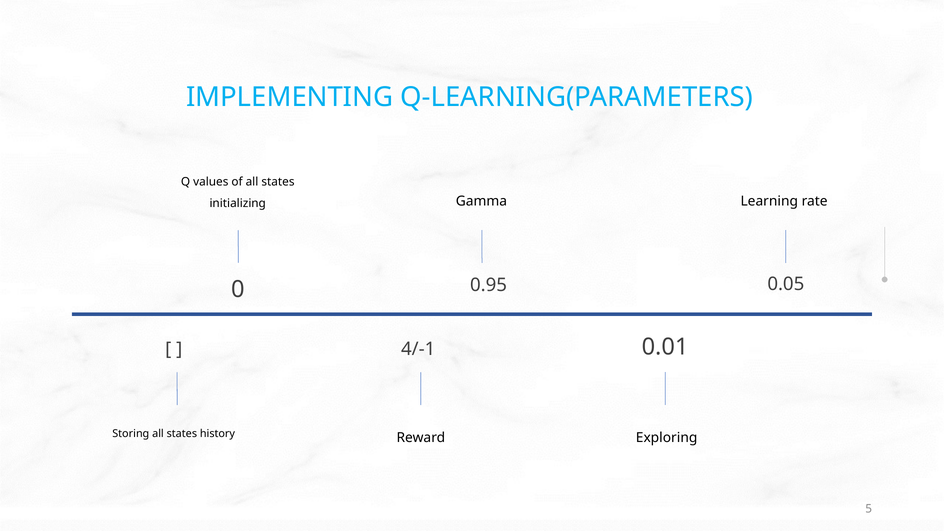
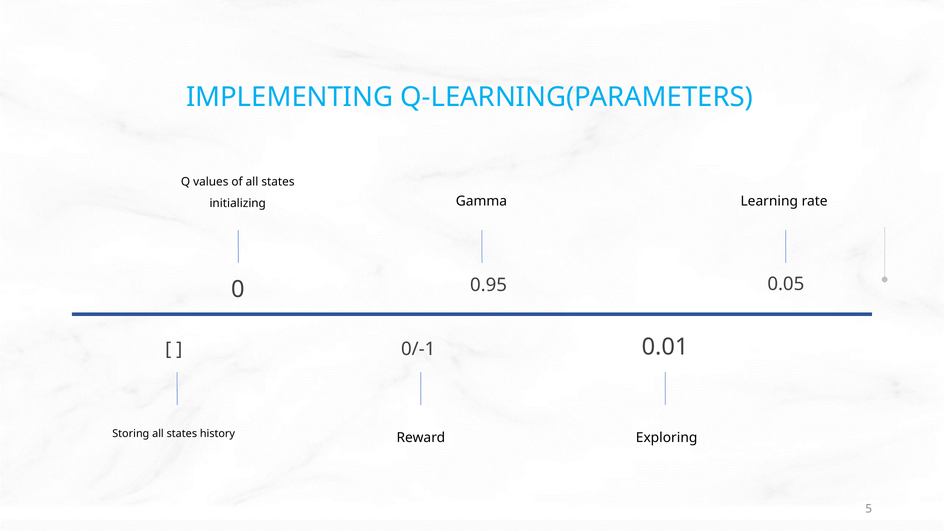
4/-1: 4/-1 -> 0/-1
